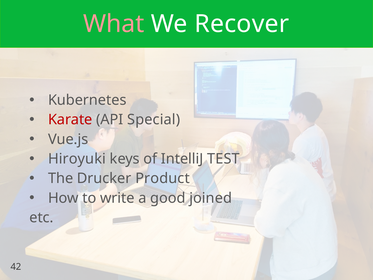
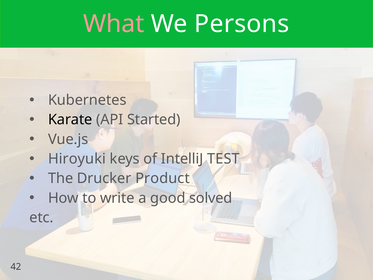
Recover: Recover -> Persons
Karate colour: red -> black
Special: Special -> Started
joined: joined -> solved
